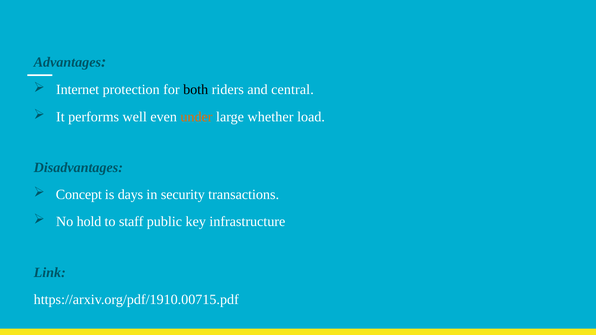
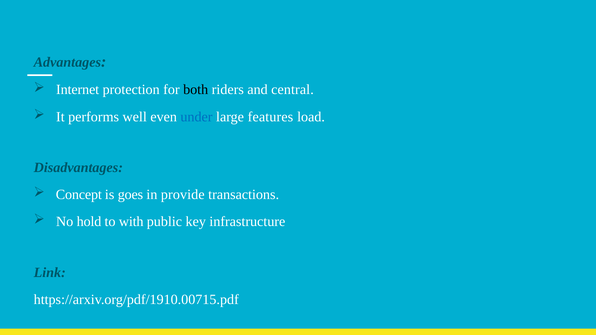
under colour: orange -> blue
whether: whether -> features
days: days -> goes
security: security -> provide
staff: staff -> with
